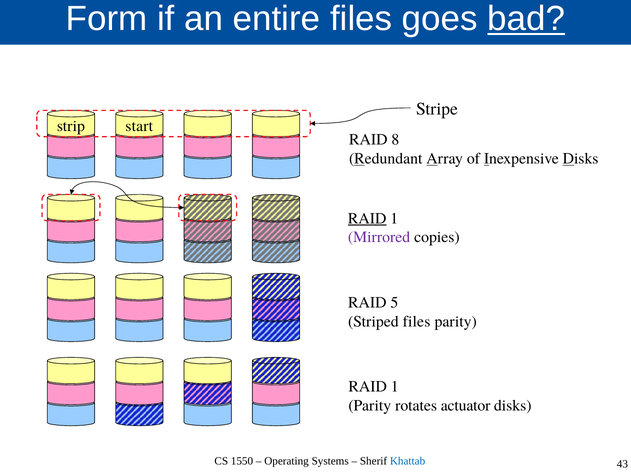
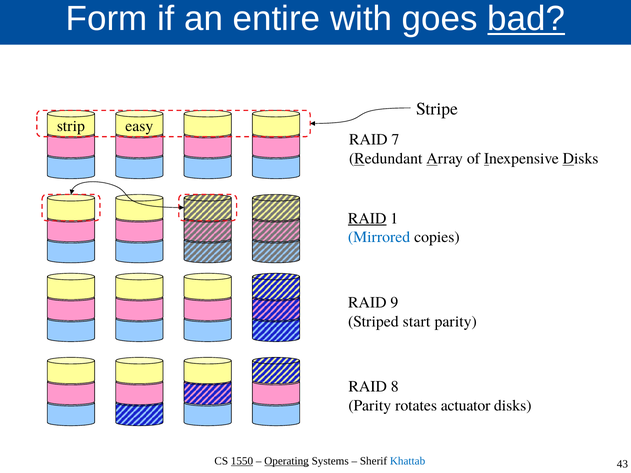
entire files: files -> with
start: start -> easy
8: 8 -> 7
Mirrored colour: purple -> blue
5: 5 -> 9
Striped files: files -> start
1 at (395, 387): 1 -> 8
1550 underline: none -> present
Operating underline: none -> present
